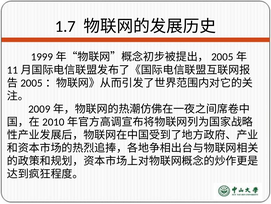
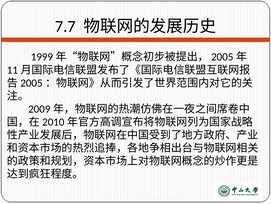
1.7: 1.7 -> 7.7
